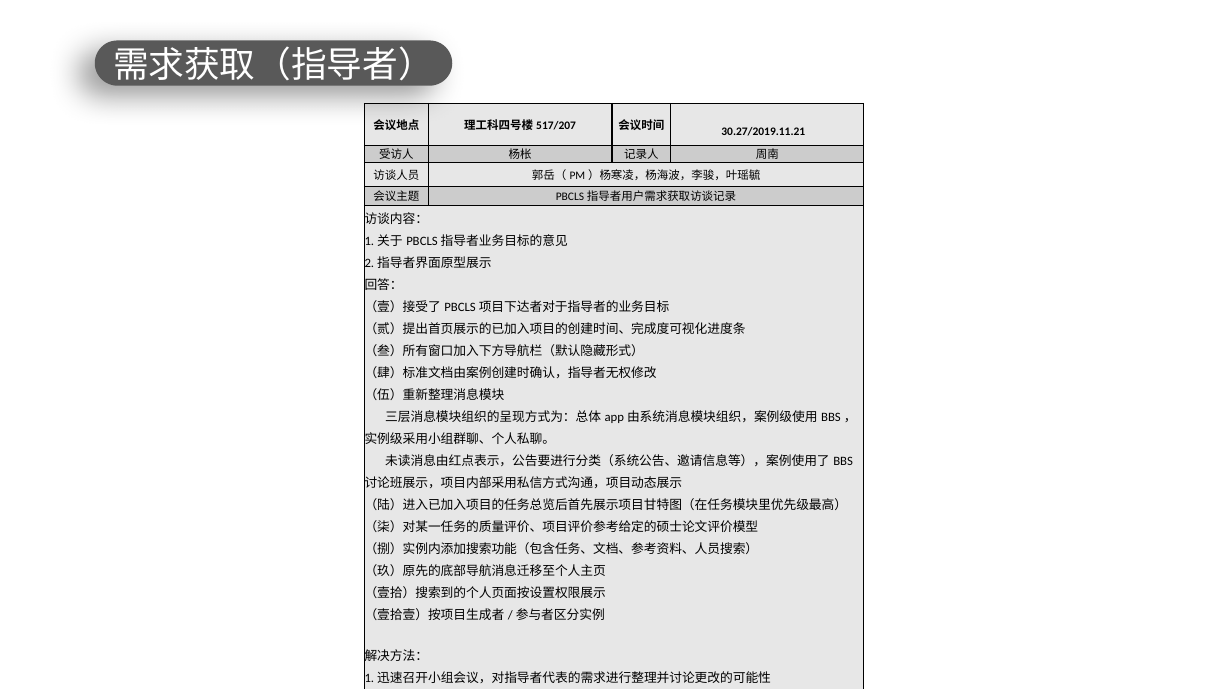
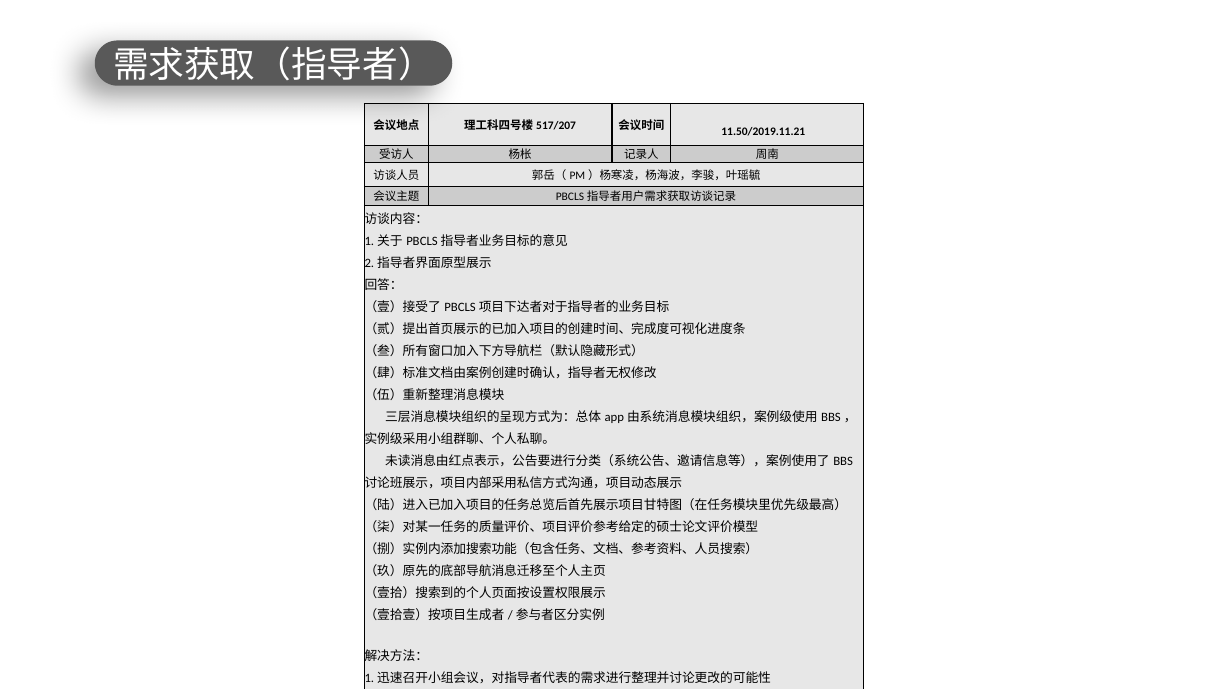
30.27/2019.11.21: 30.27/2019.11.21 -> 11.50/2019.11.21
